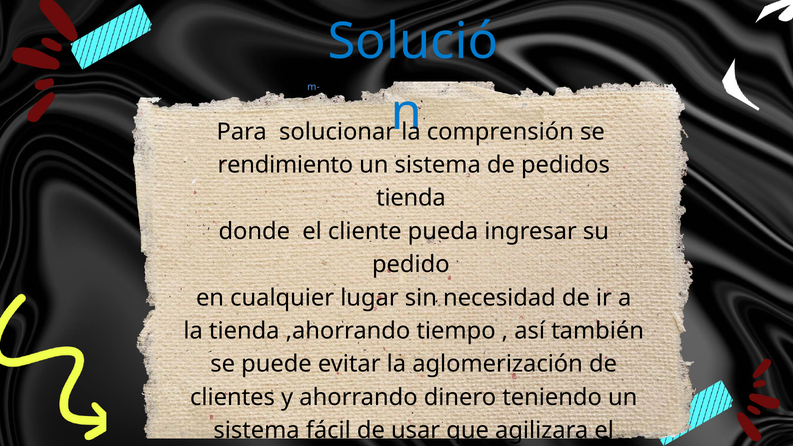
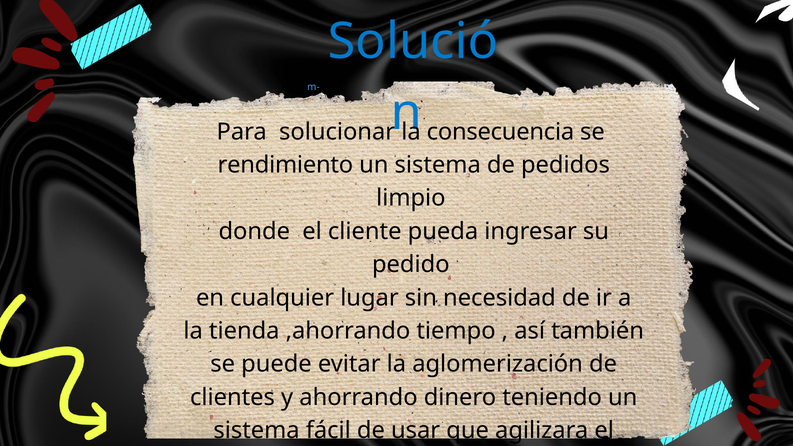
comprensión: comprensión -> consecuencia
tienda at (411, 198): tienda -> limpio
